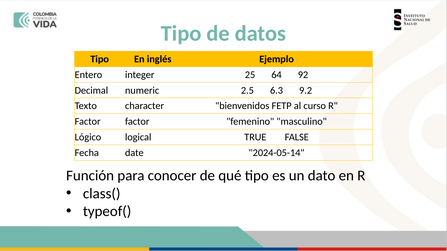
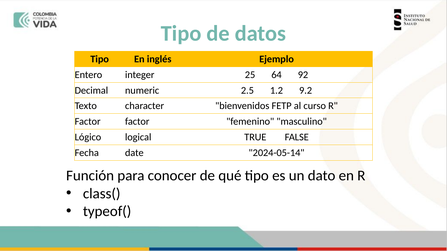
6.3: 6.3 -> 1.2
